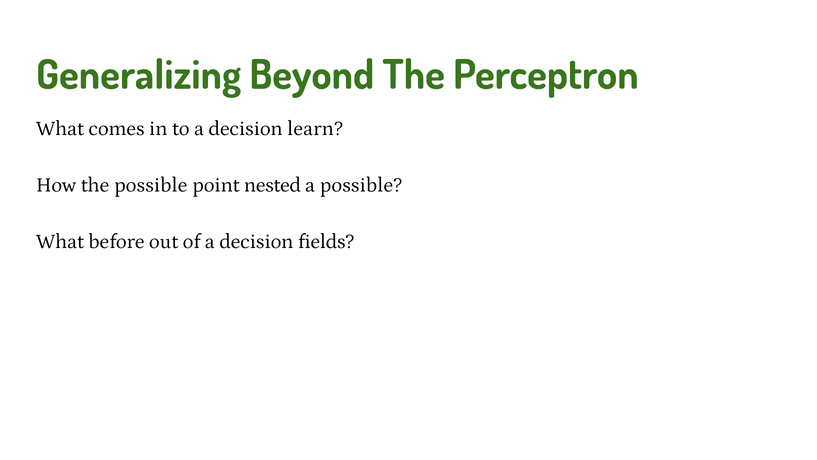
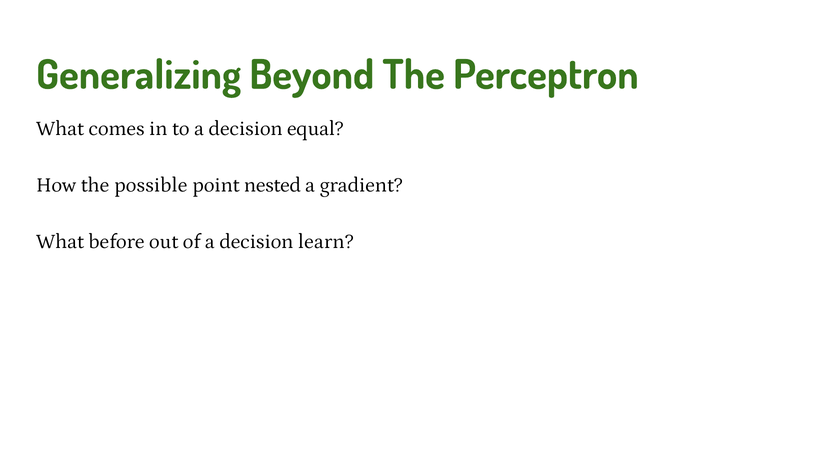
learn: learn -> equal
a possible: possible -> gradient
fields: fields -> learn
